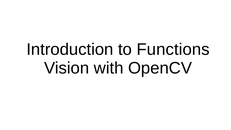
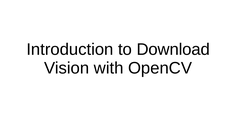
Functions: Functions -> Download
